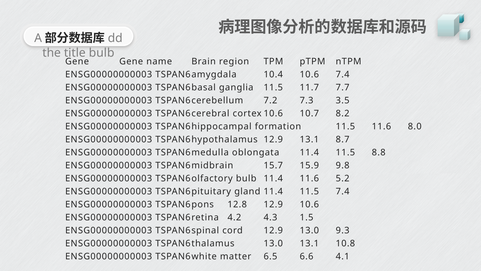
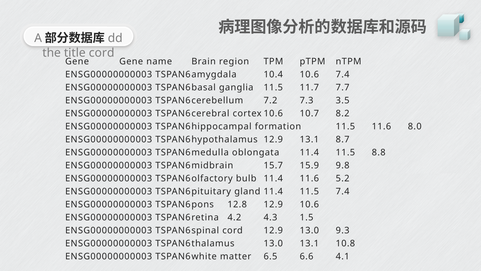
title bulb: bulb -> cord
